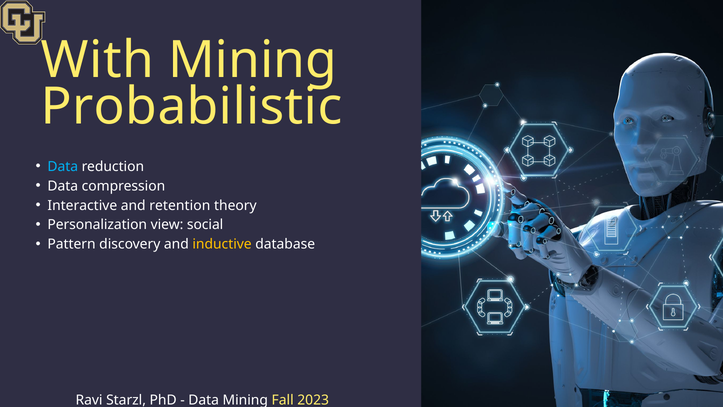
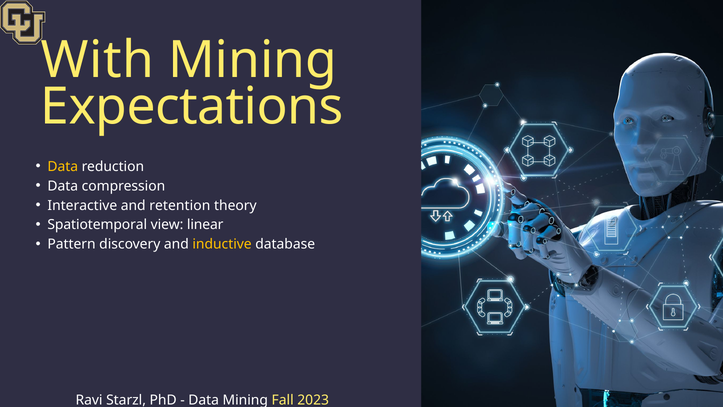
Probabilistic: Probabilistic -> Expectations
Data at (63, 167) colour: light blue -> yellow
Personalization: Personalization -> Spatiotemporal
social: social -> linear
